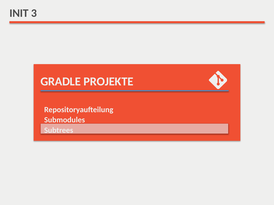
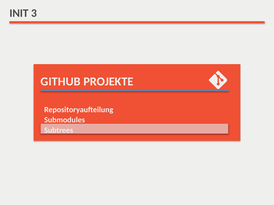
GRADLE: GRADLE -> GITHUB
